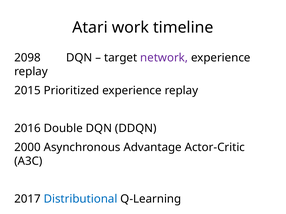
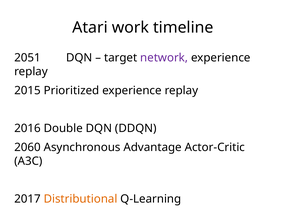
2098: 2098 -> 2051
2000: 2000 -> 2060
Distributional colour: blue -> orange
